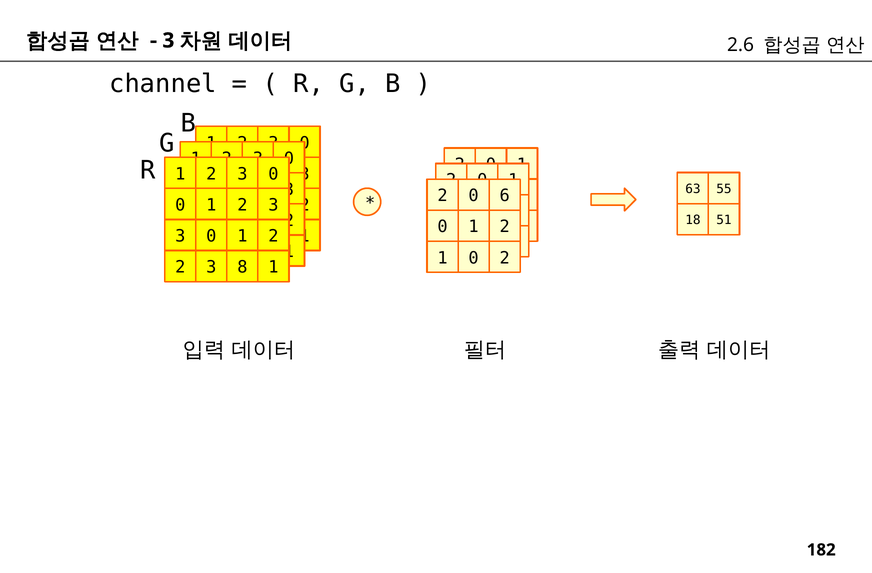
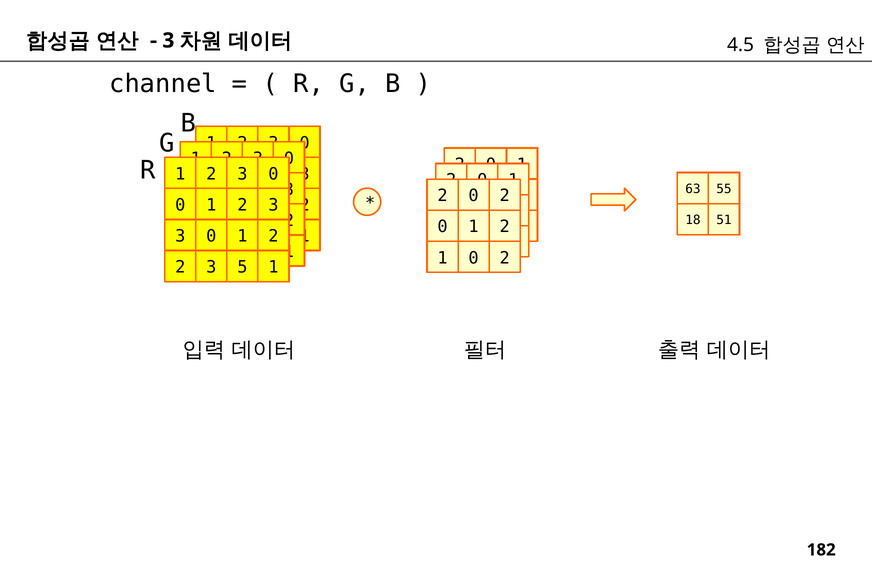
2.6: 2.6 -> 4.5
2 0 6: 6 -> 2
8: 8 -> 5
